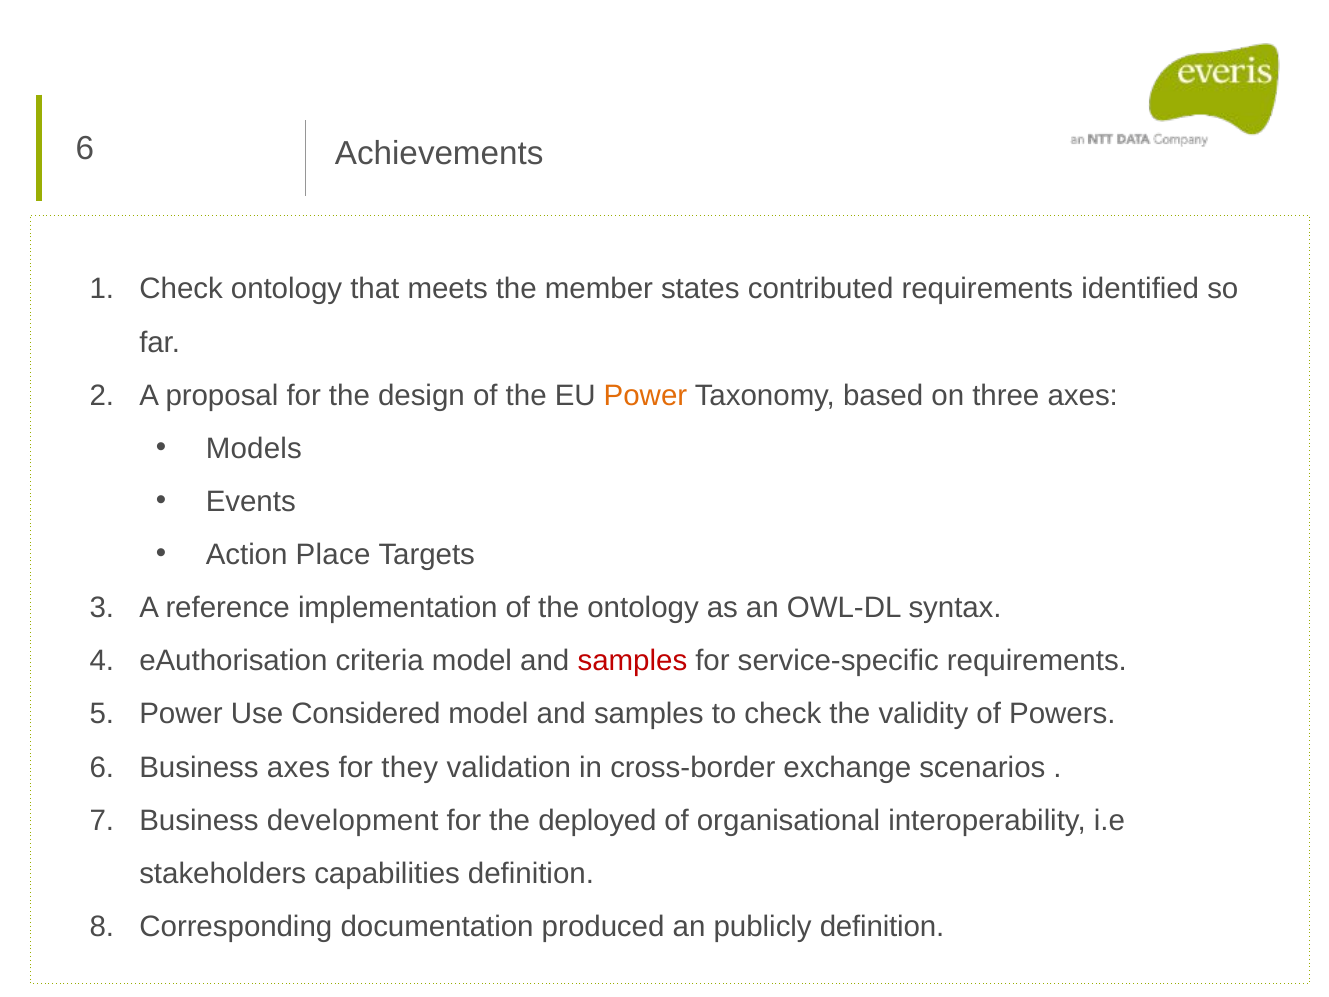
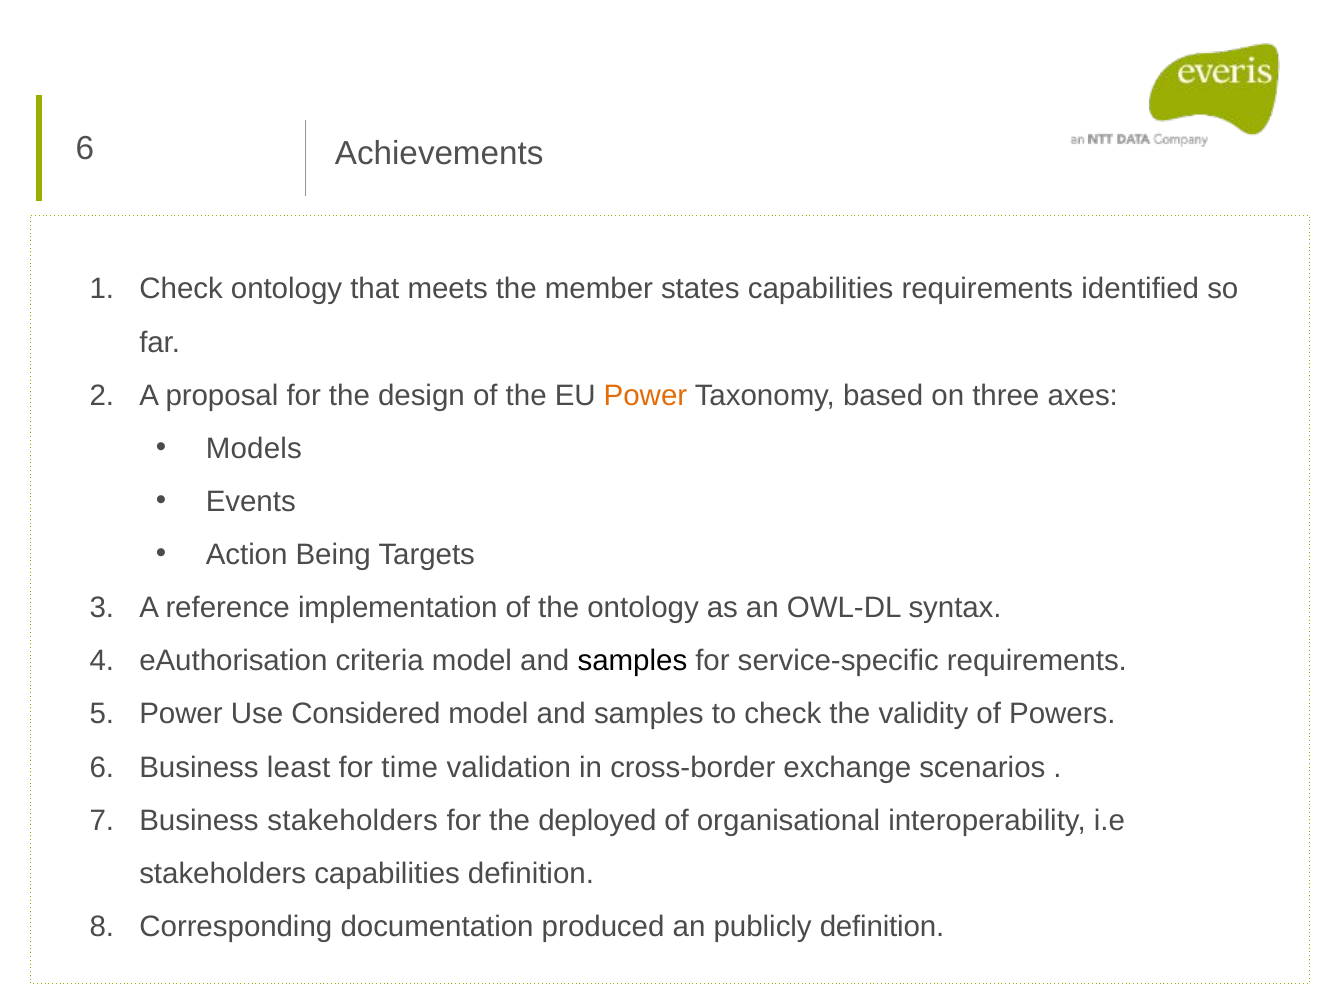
states contributed: contributed -> capabilities
Place: Place -> Being
samples at (632, 661) colour: red -> black
Business axes: axes -> least
they: they -> time
Business development: development -> stakeholders
